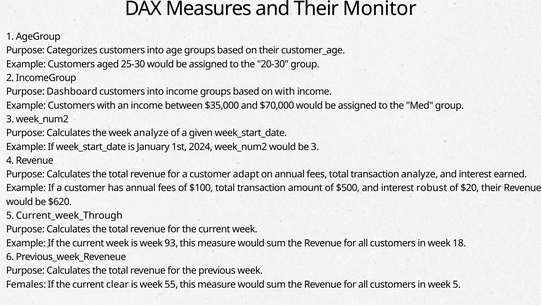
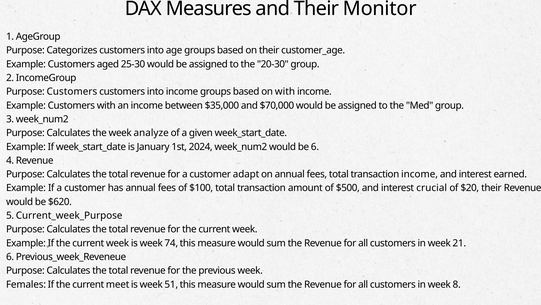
Purpose Dashboard: Dashboard -> Customers
be 3: 3 -> 6
transaction analyze: analyze -> income
robust: robust -> crucial
Current_week_Through: Current_week_Through -> Current_week_Purpose
93: 93 -> 74
18: 18 -> 21
clear: clear -> meet
55: 55 -> 51
week 5: 5 -> 8
